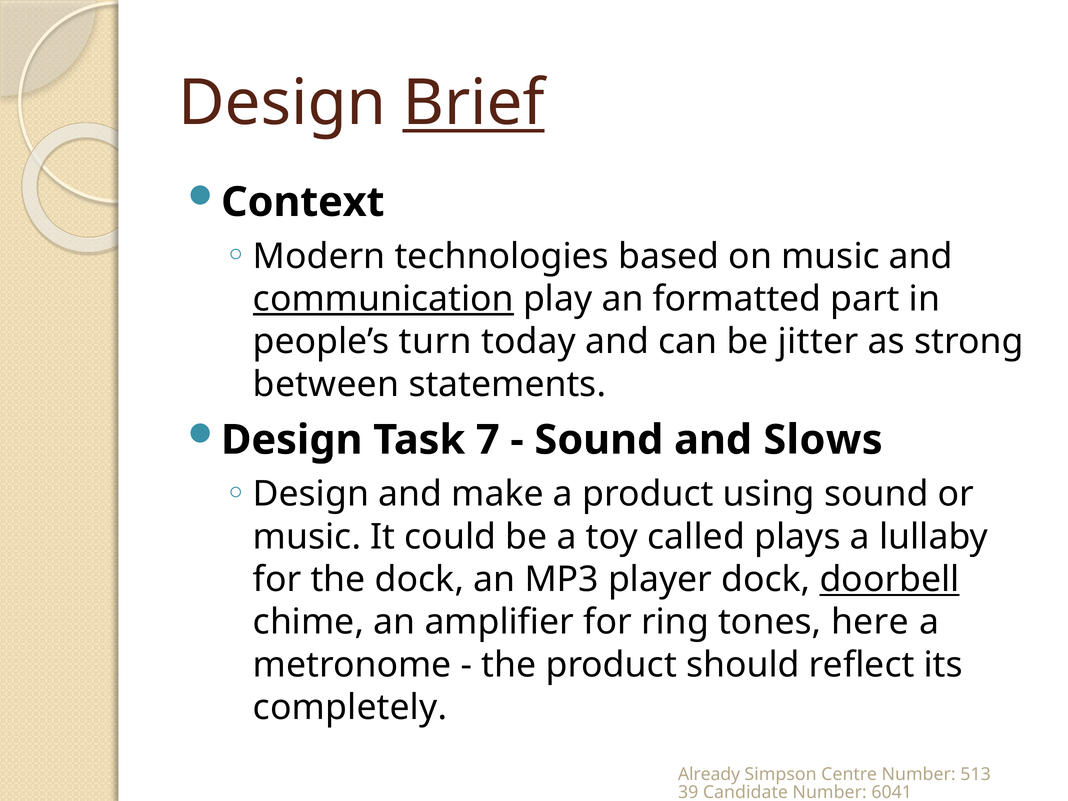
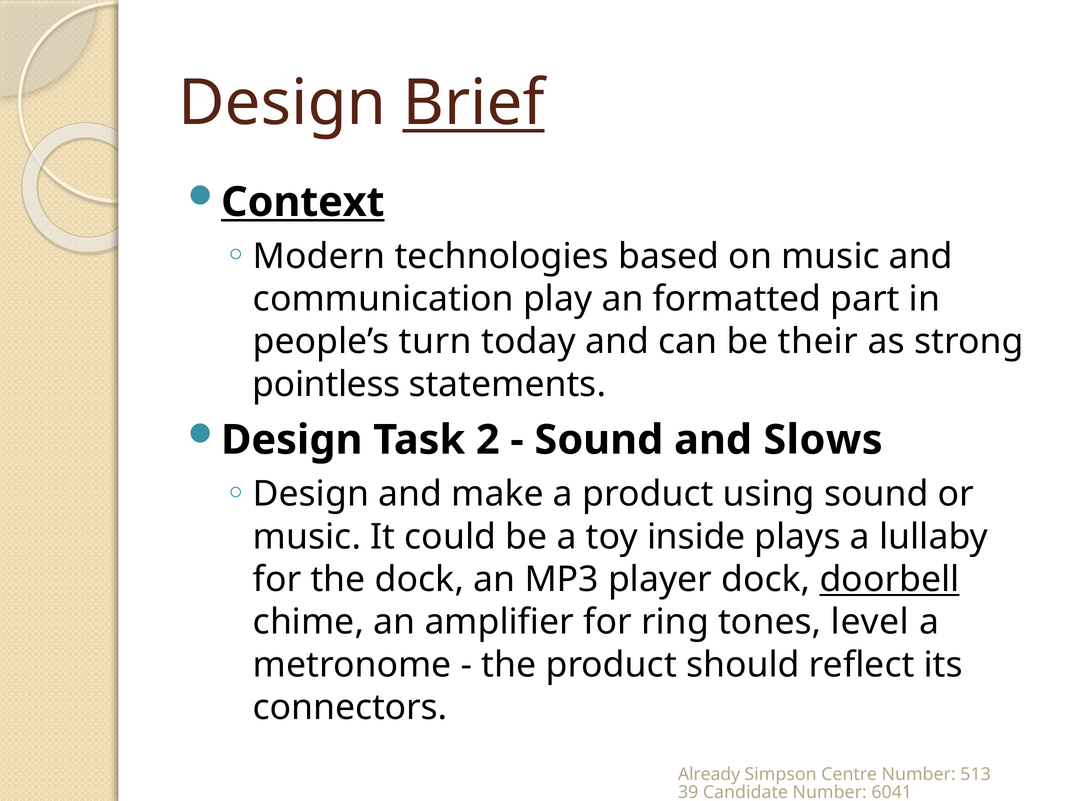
Context underline: none -> present
communication underline: present -> none
jitter: jitter -> their
between: between -> pointless
7: 7 -> 2
called: called -> inside
here: here -> level
completely: completely -> connectors
